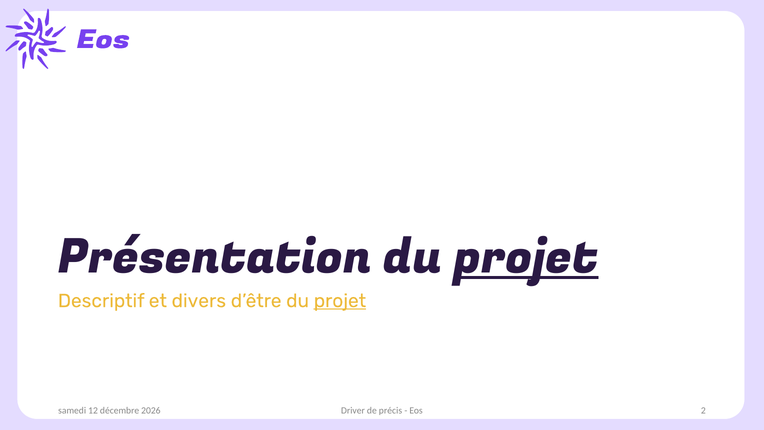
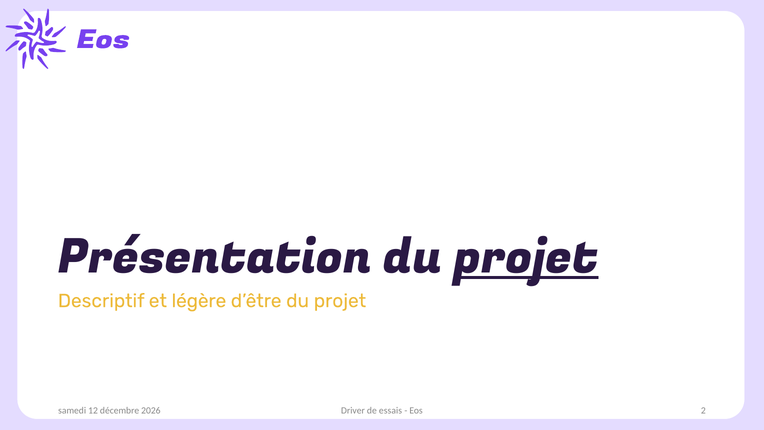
divers: divers -> légère
projet at (340, 301) underline: present -> none
précis: précis -> essais
